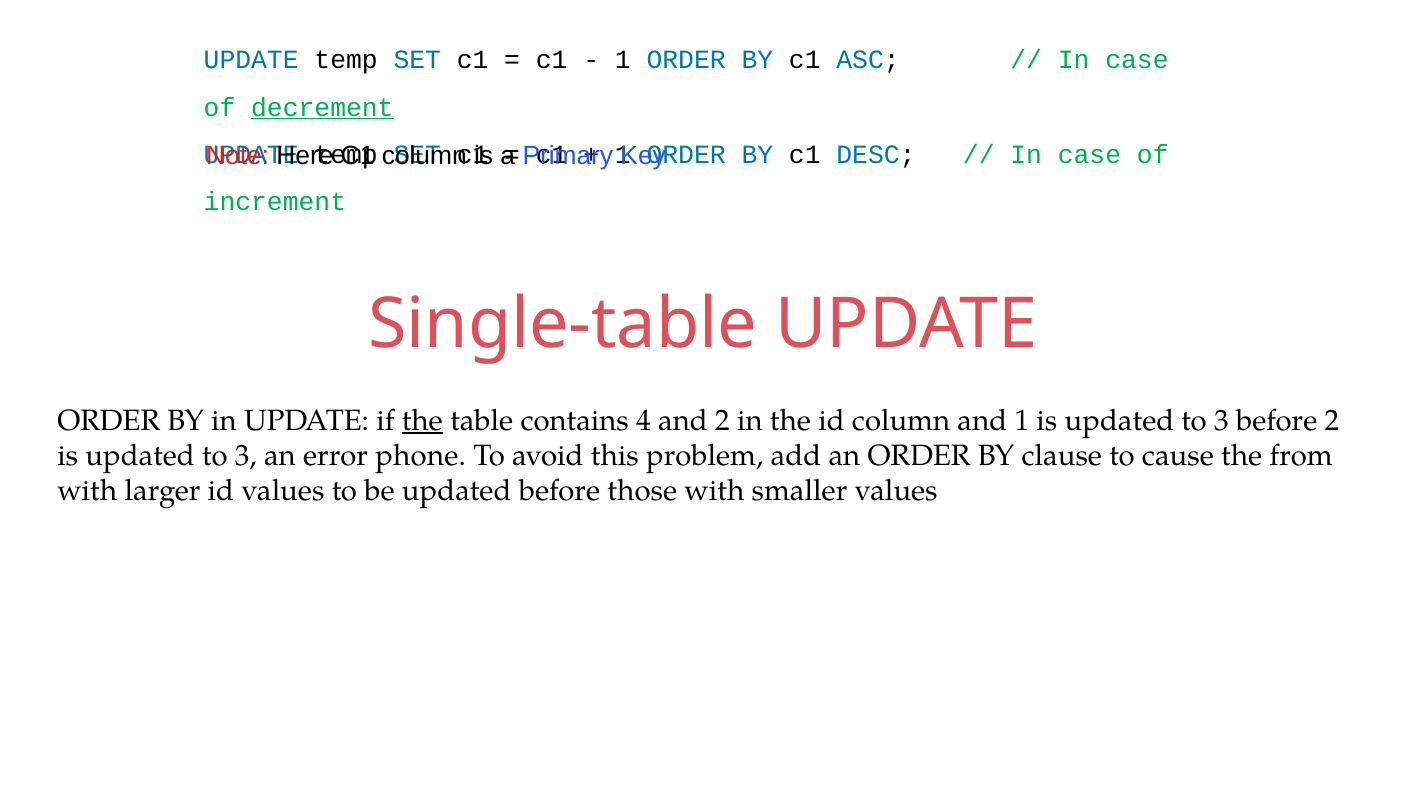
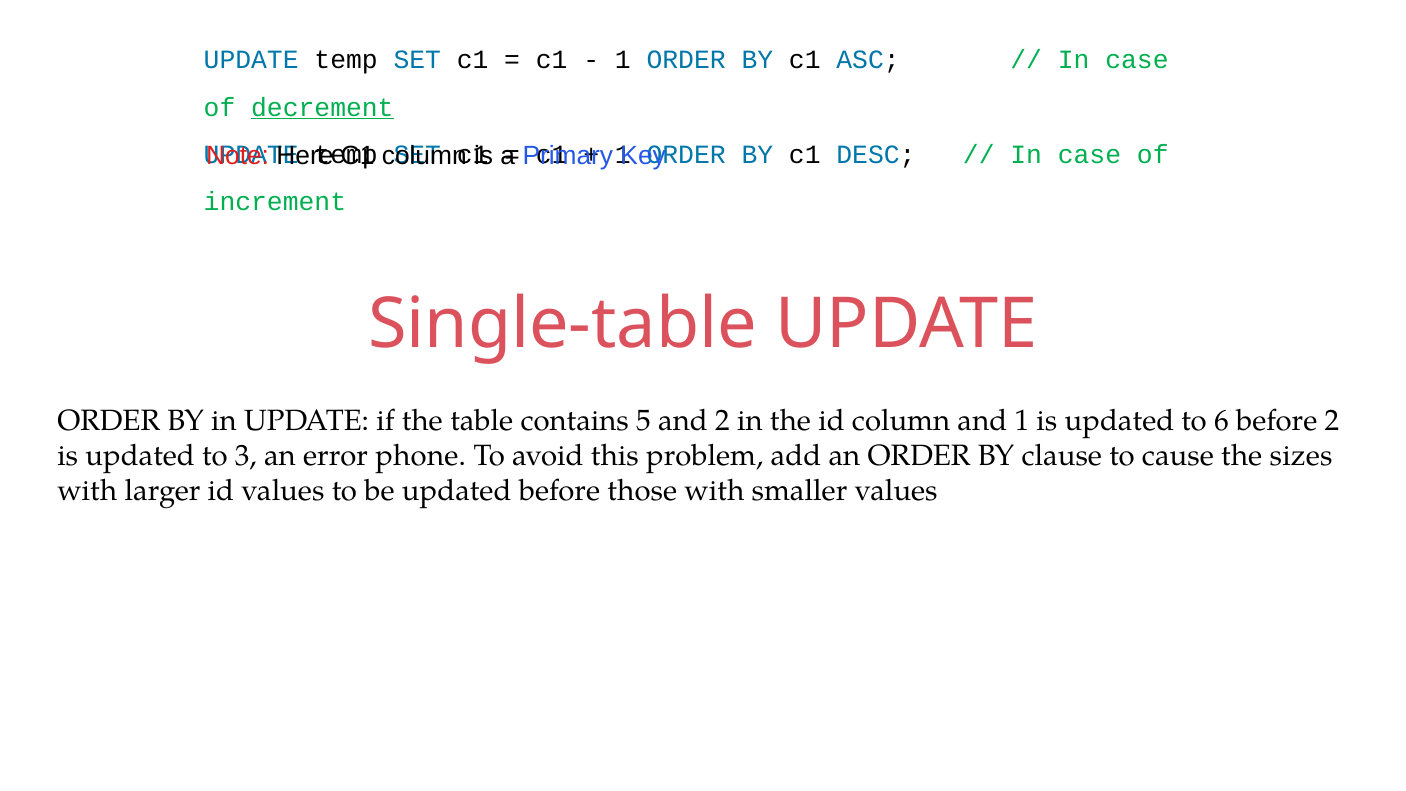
the at (422, 420) underline: present -> none
4: 4 -> 5
3 at (1221, 420): 3 -> 6
from: from -> sizes
